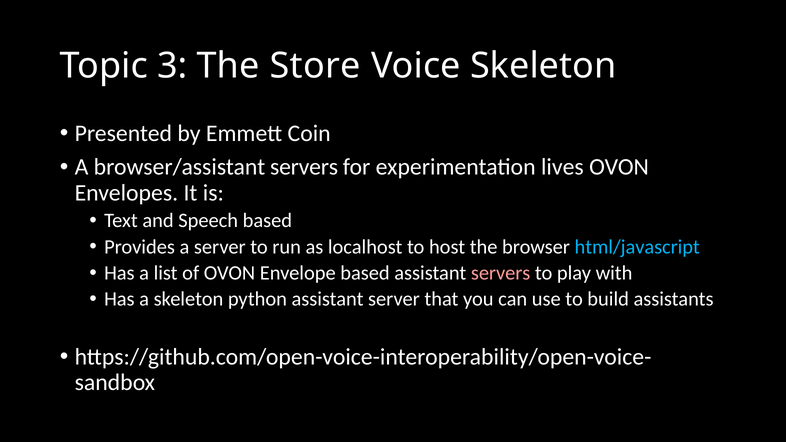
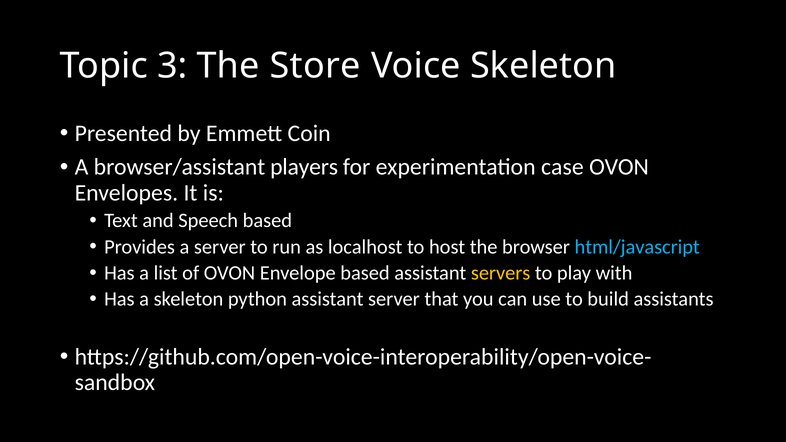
browser/assistant servers: servers -> players
lives: lives -> case
servers at (501, 273) colour: pink -> yellow
